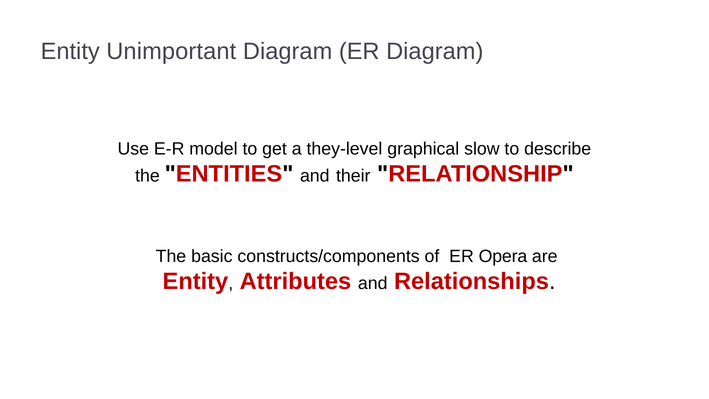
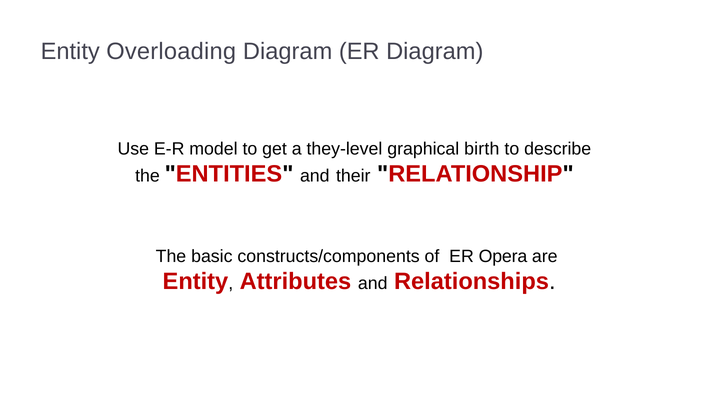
Unimportant: Unimportant -> Overloading
slow: slow -> birth
